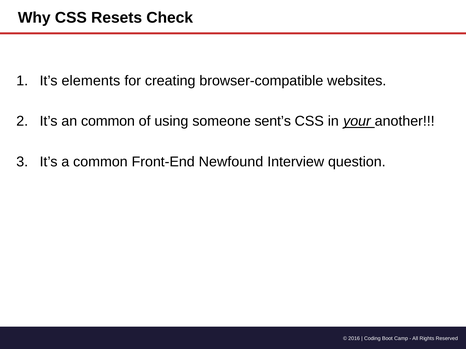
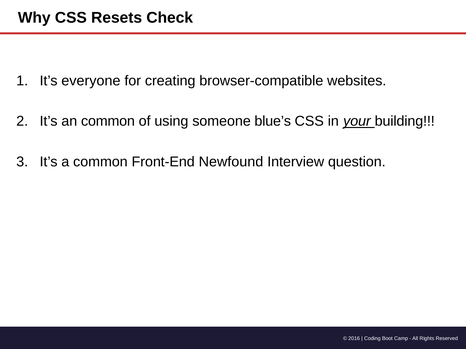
elements: elements -> everyone
sent’s: sent’s -> blue’s
another: another -> building
